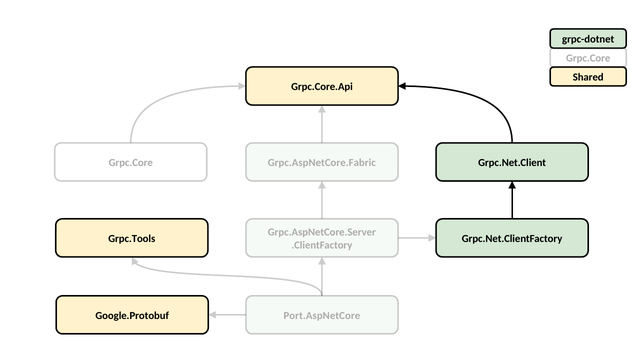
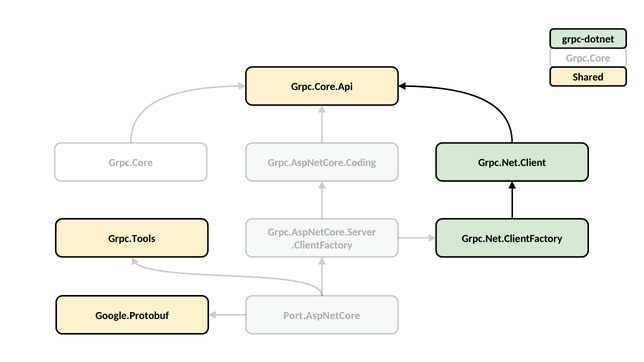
Grpc.AspNetCore.Fabric: Grpc.AspNetCore.Fabric -> Grpc.AspNetCore.Coding
